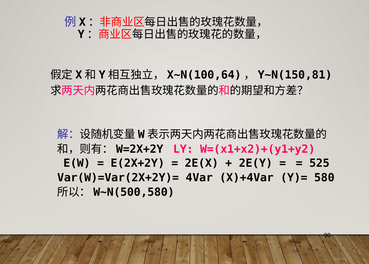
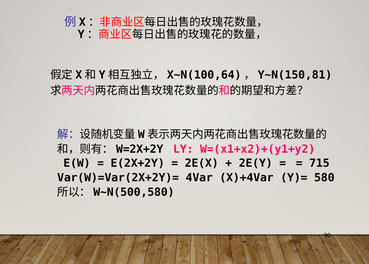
525: 525 -> 715
